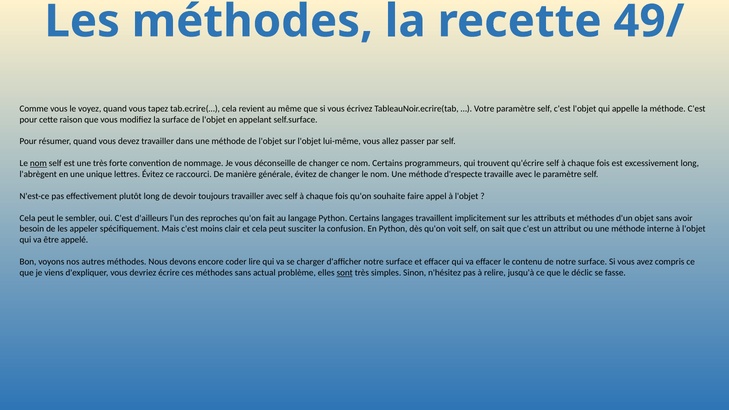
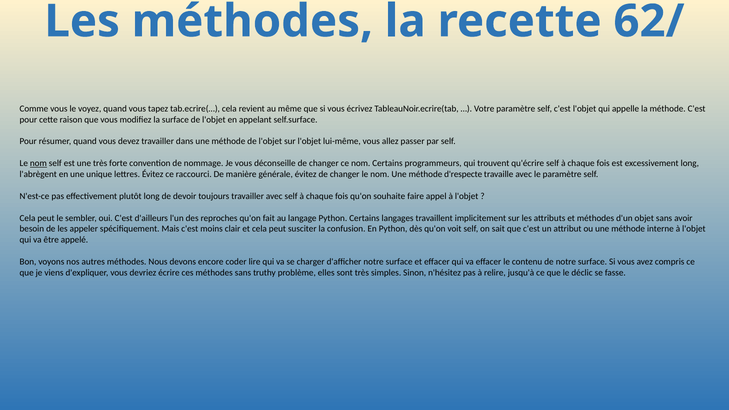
49/: 49/ -> 62/
actual: actual -> truthy
sont underline: present -> none
